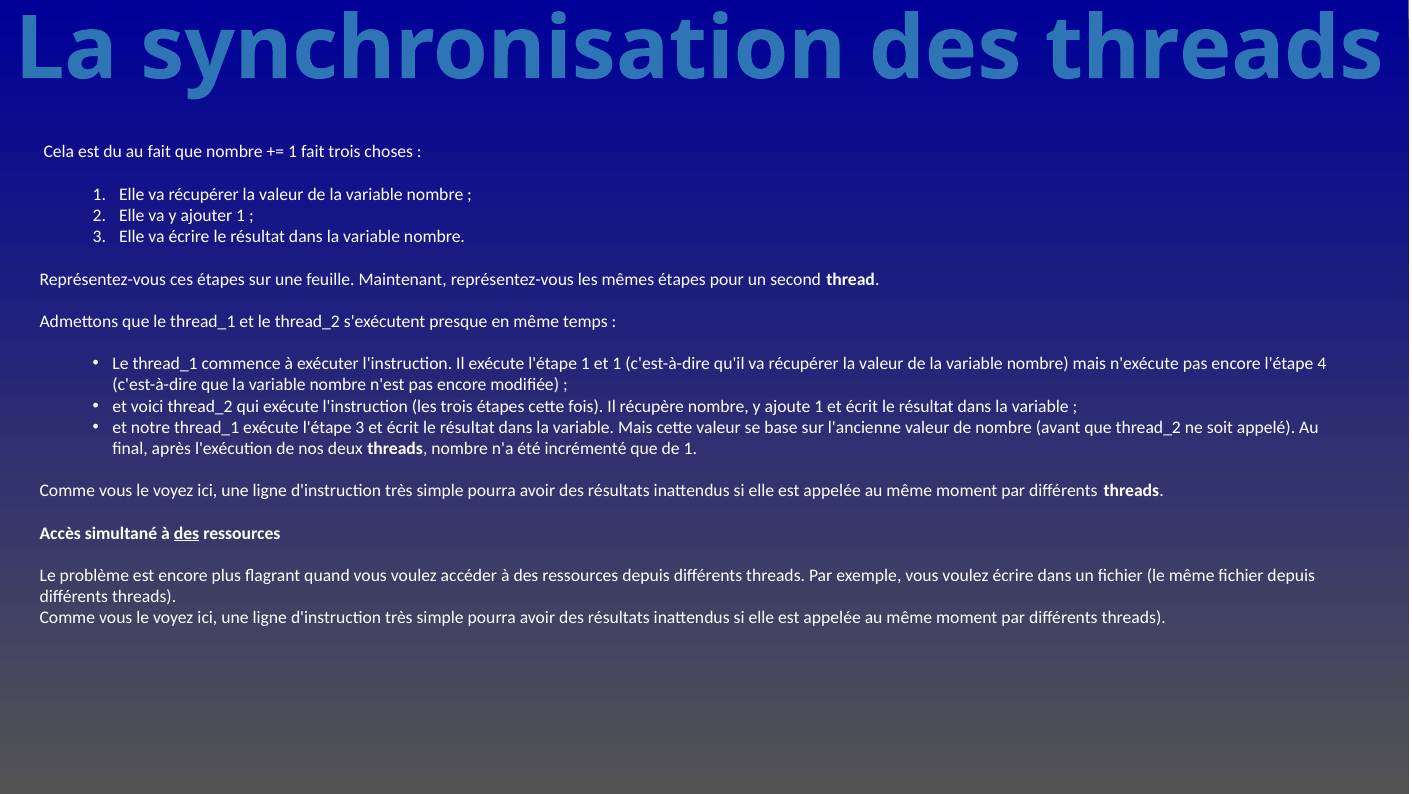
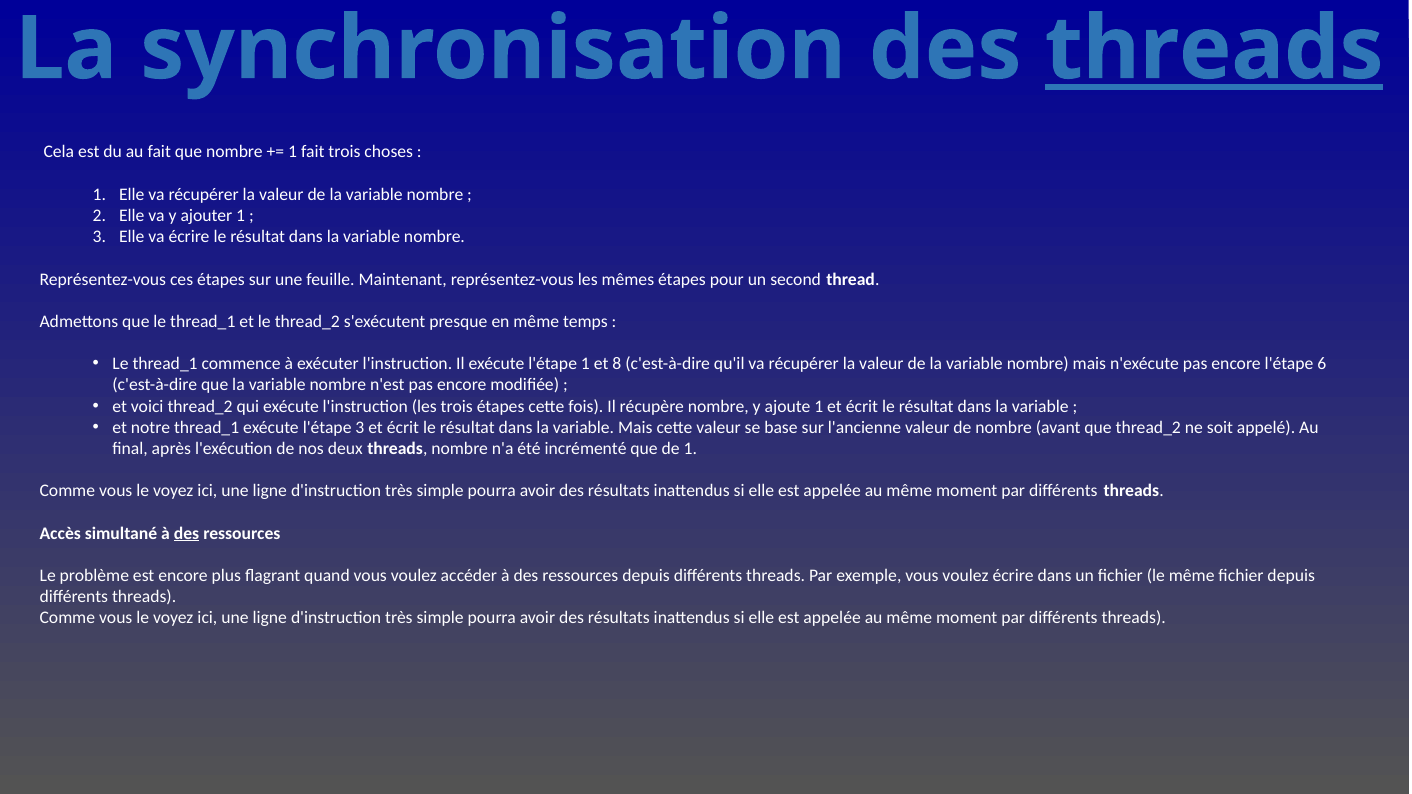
threads at (1214, 49) underline: none -> present
et 1: 1 -> 8
4: 4 -> 6
